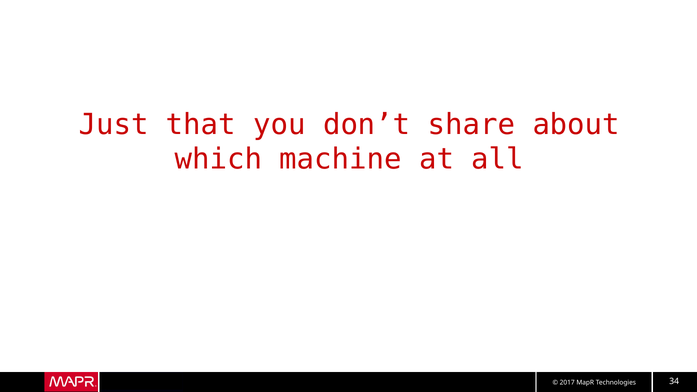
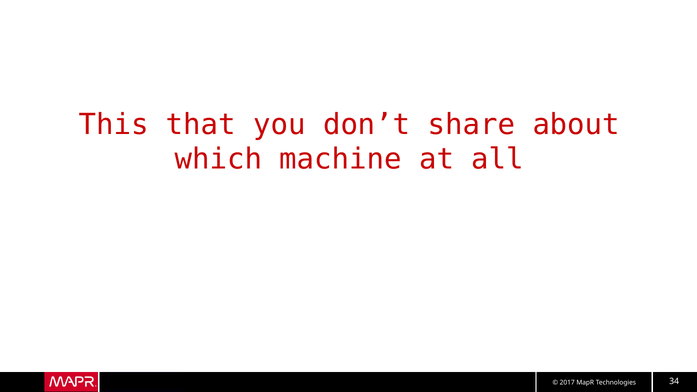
Just: Just -> This
